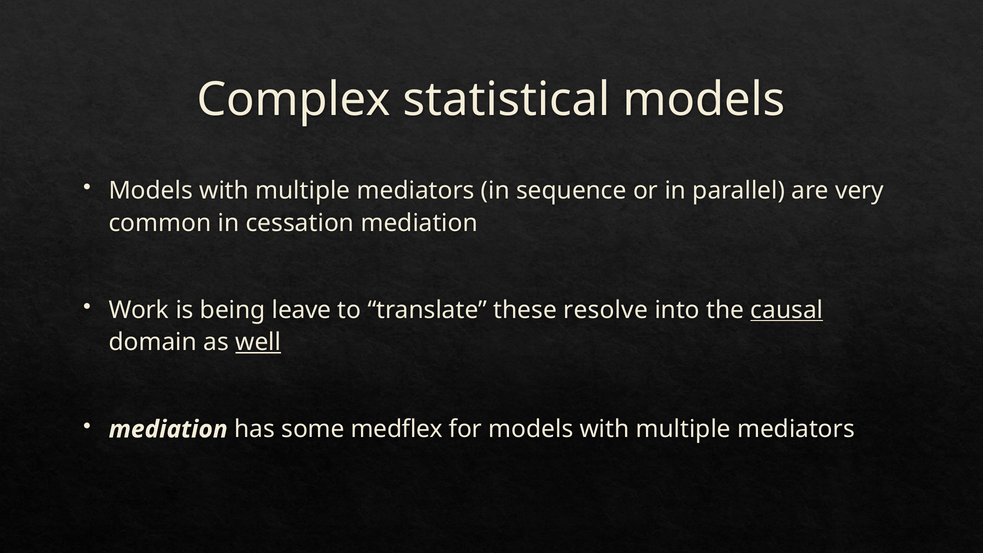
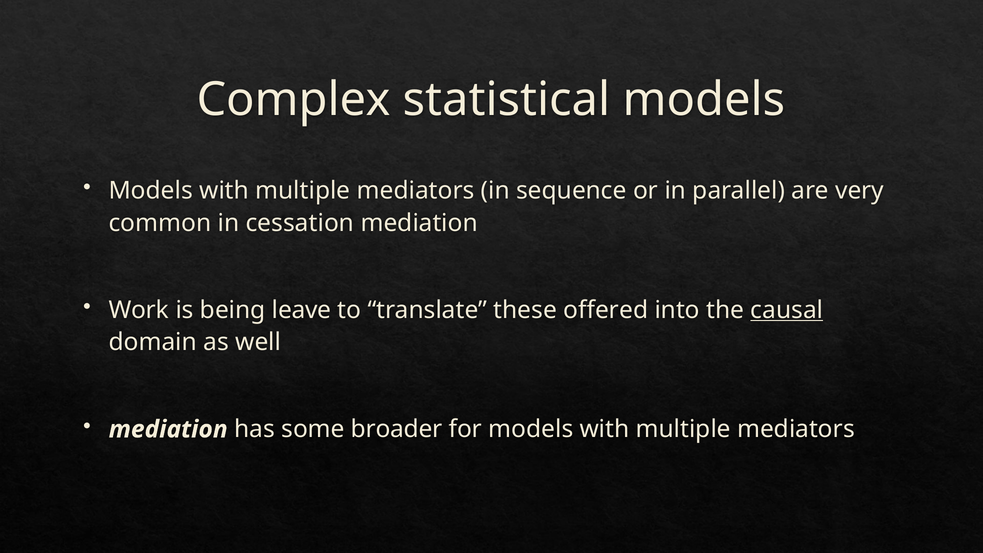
resolve: resolve -> offered
well underline: present -> none
medflex: medflex -> broader
